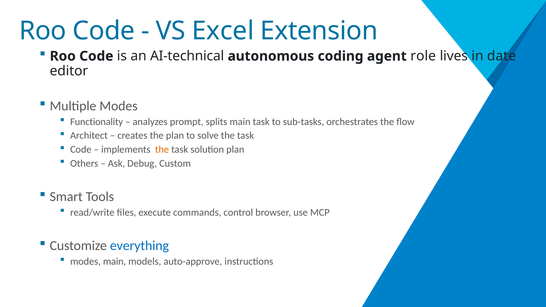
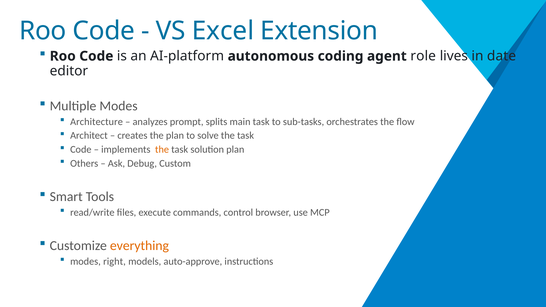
AI-technical: AI-technical -> AI-platform
Functionality: Functionality -> Architecture
everything colour: blue -> orange
modes main: main -> right
